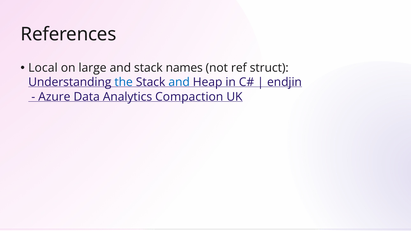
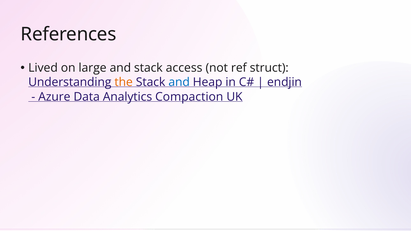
Local: Local -> Lived
names: names -> access
the colour: blue -> orange
